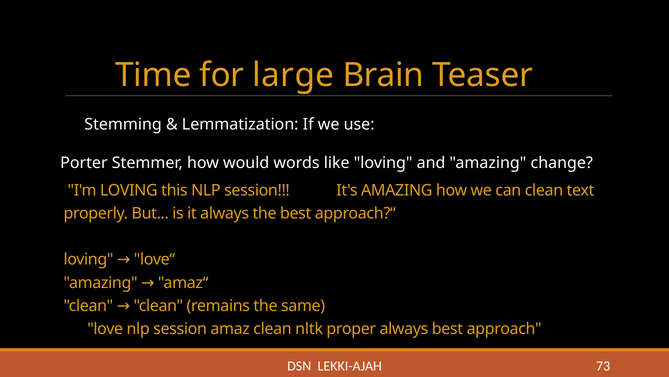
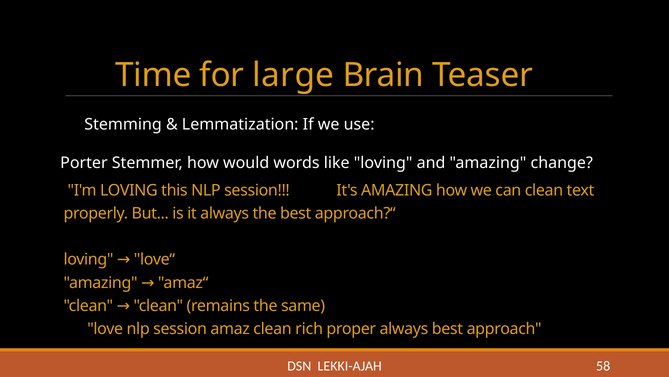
nltk: nltk -> rich
73: 73 -> 58
